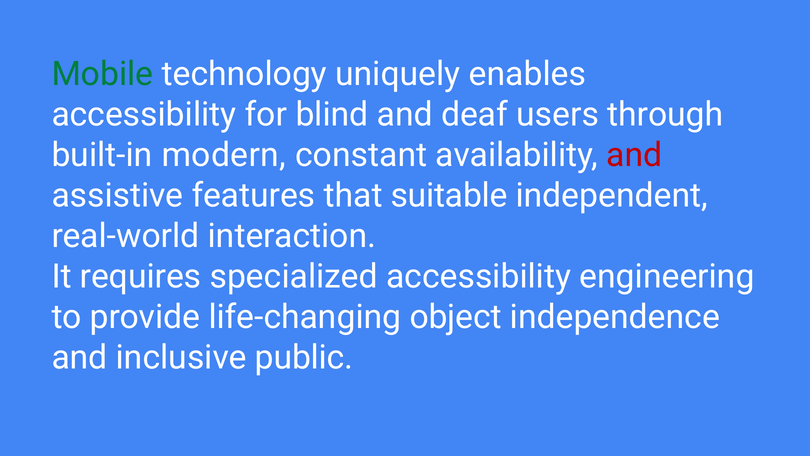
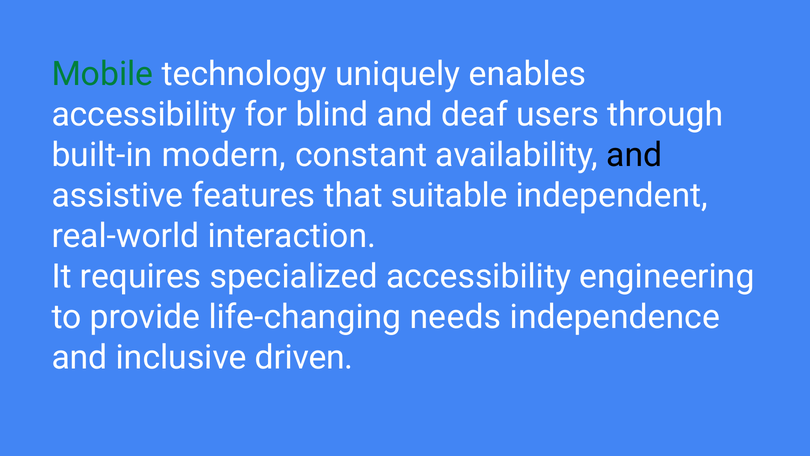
and at (634, 155) colour: red -> black
object: object -> needs
public: public -> driven
